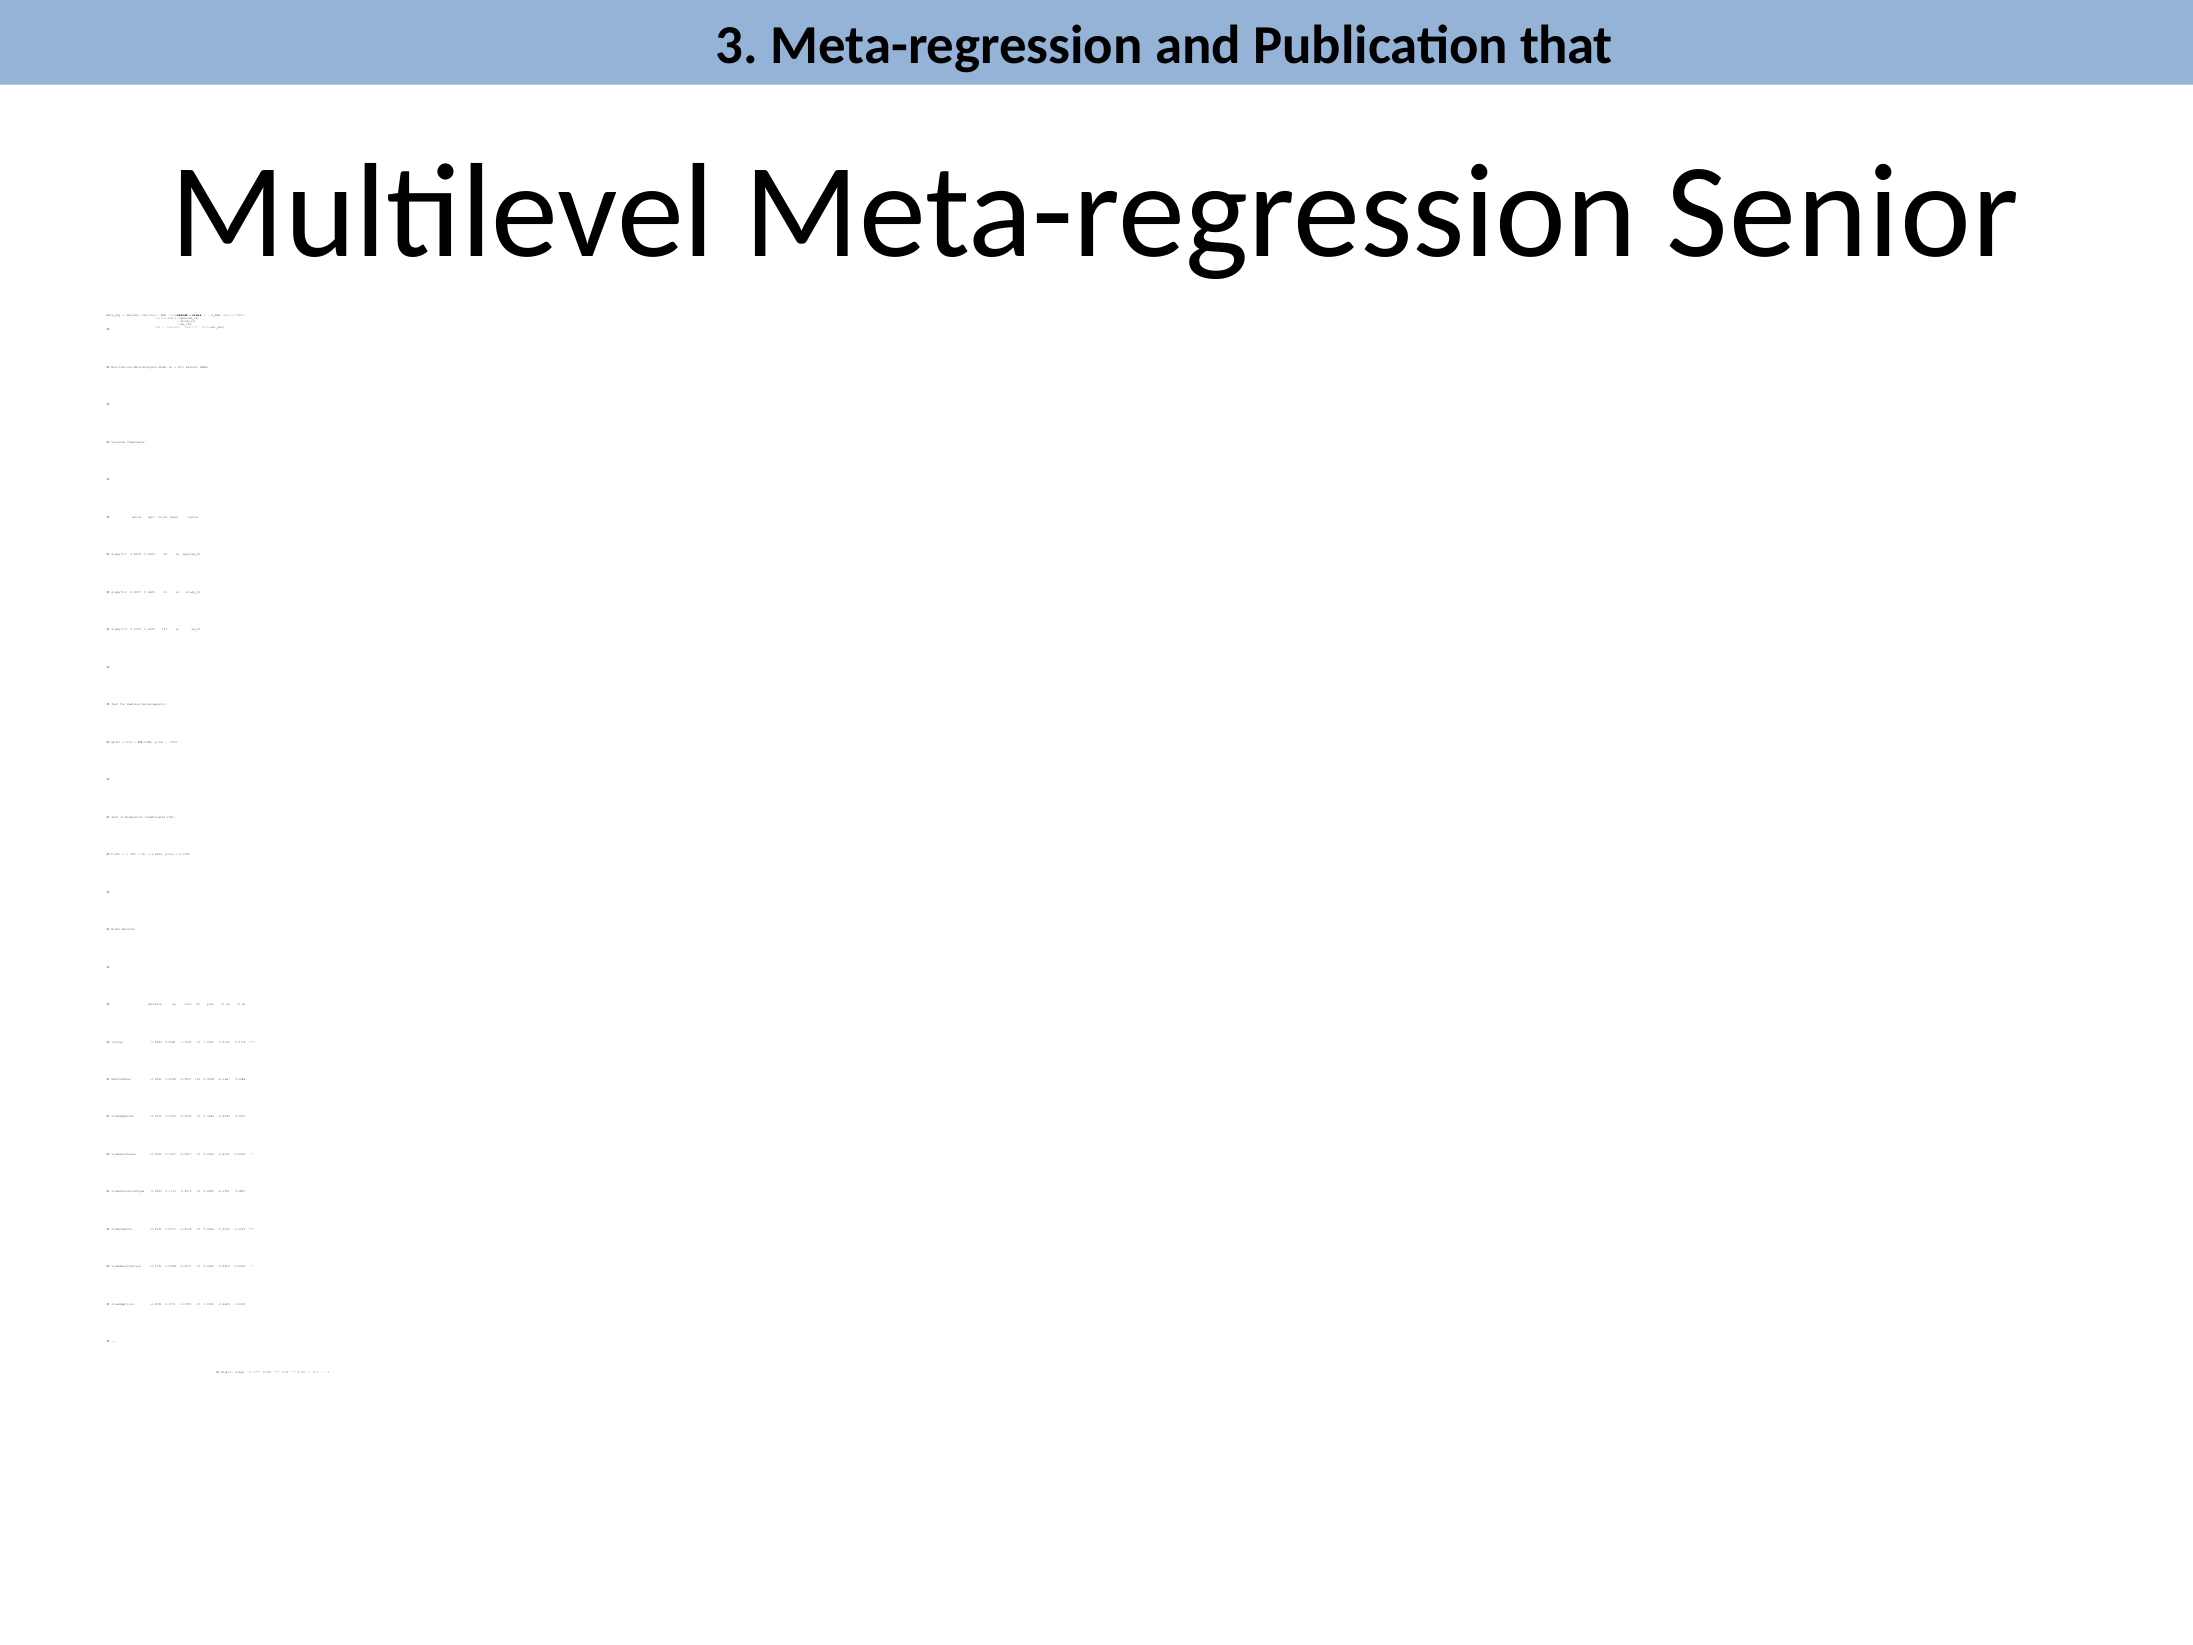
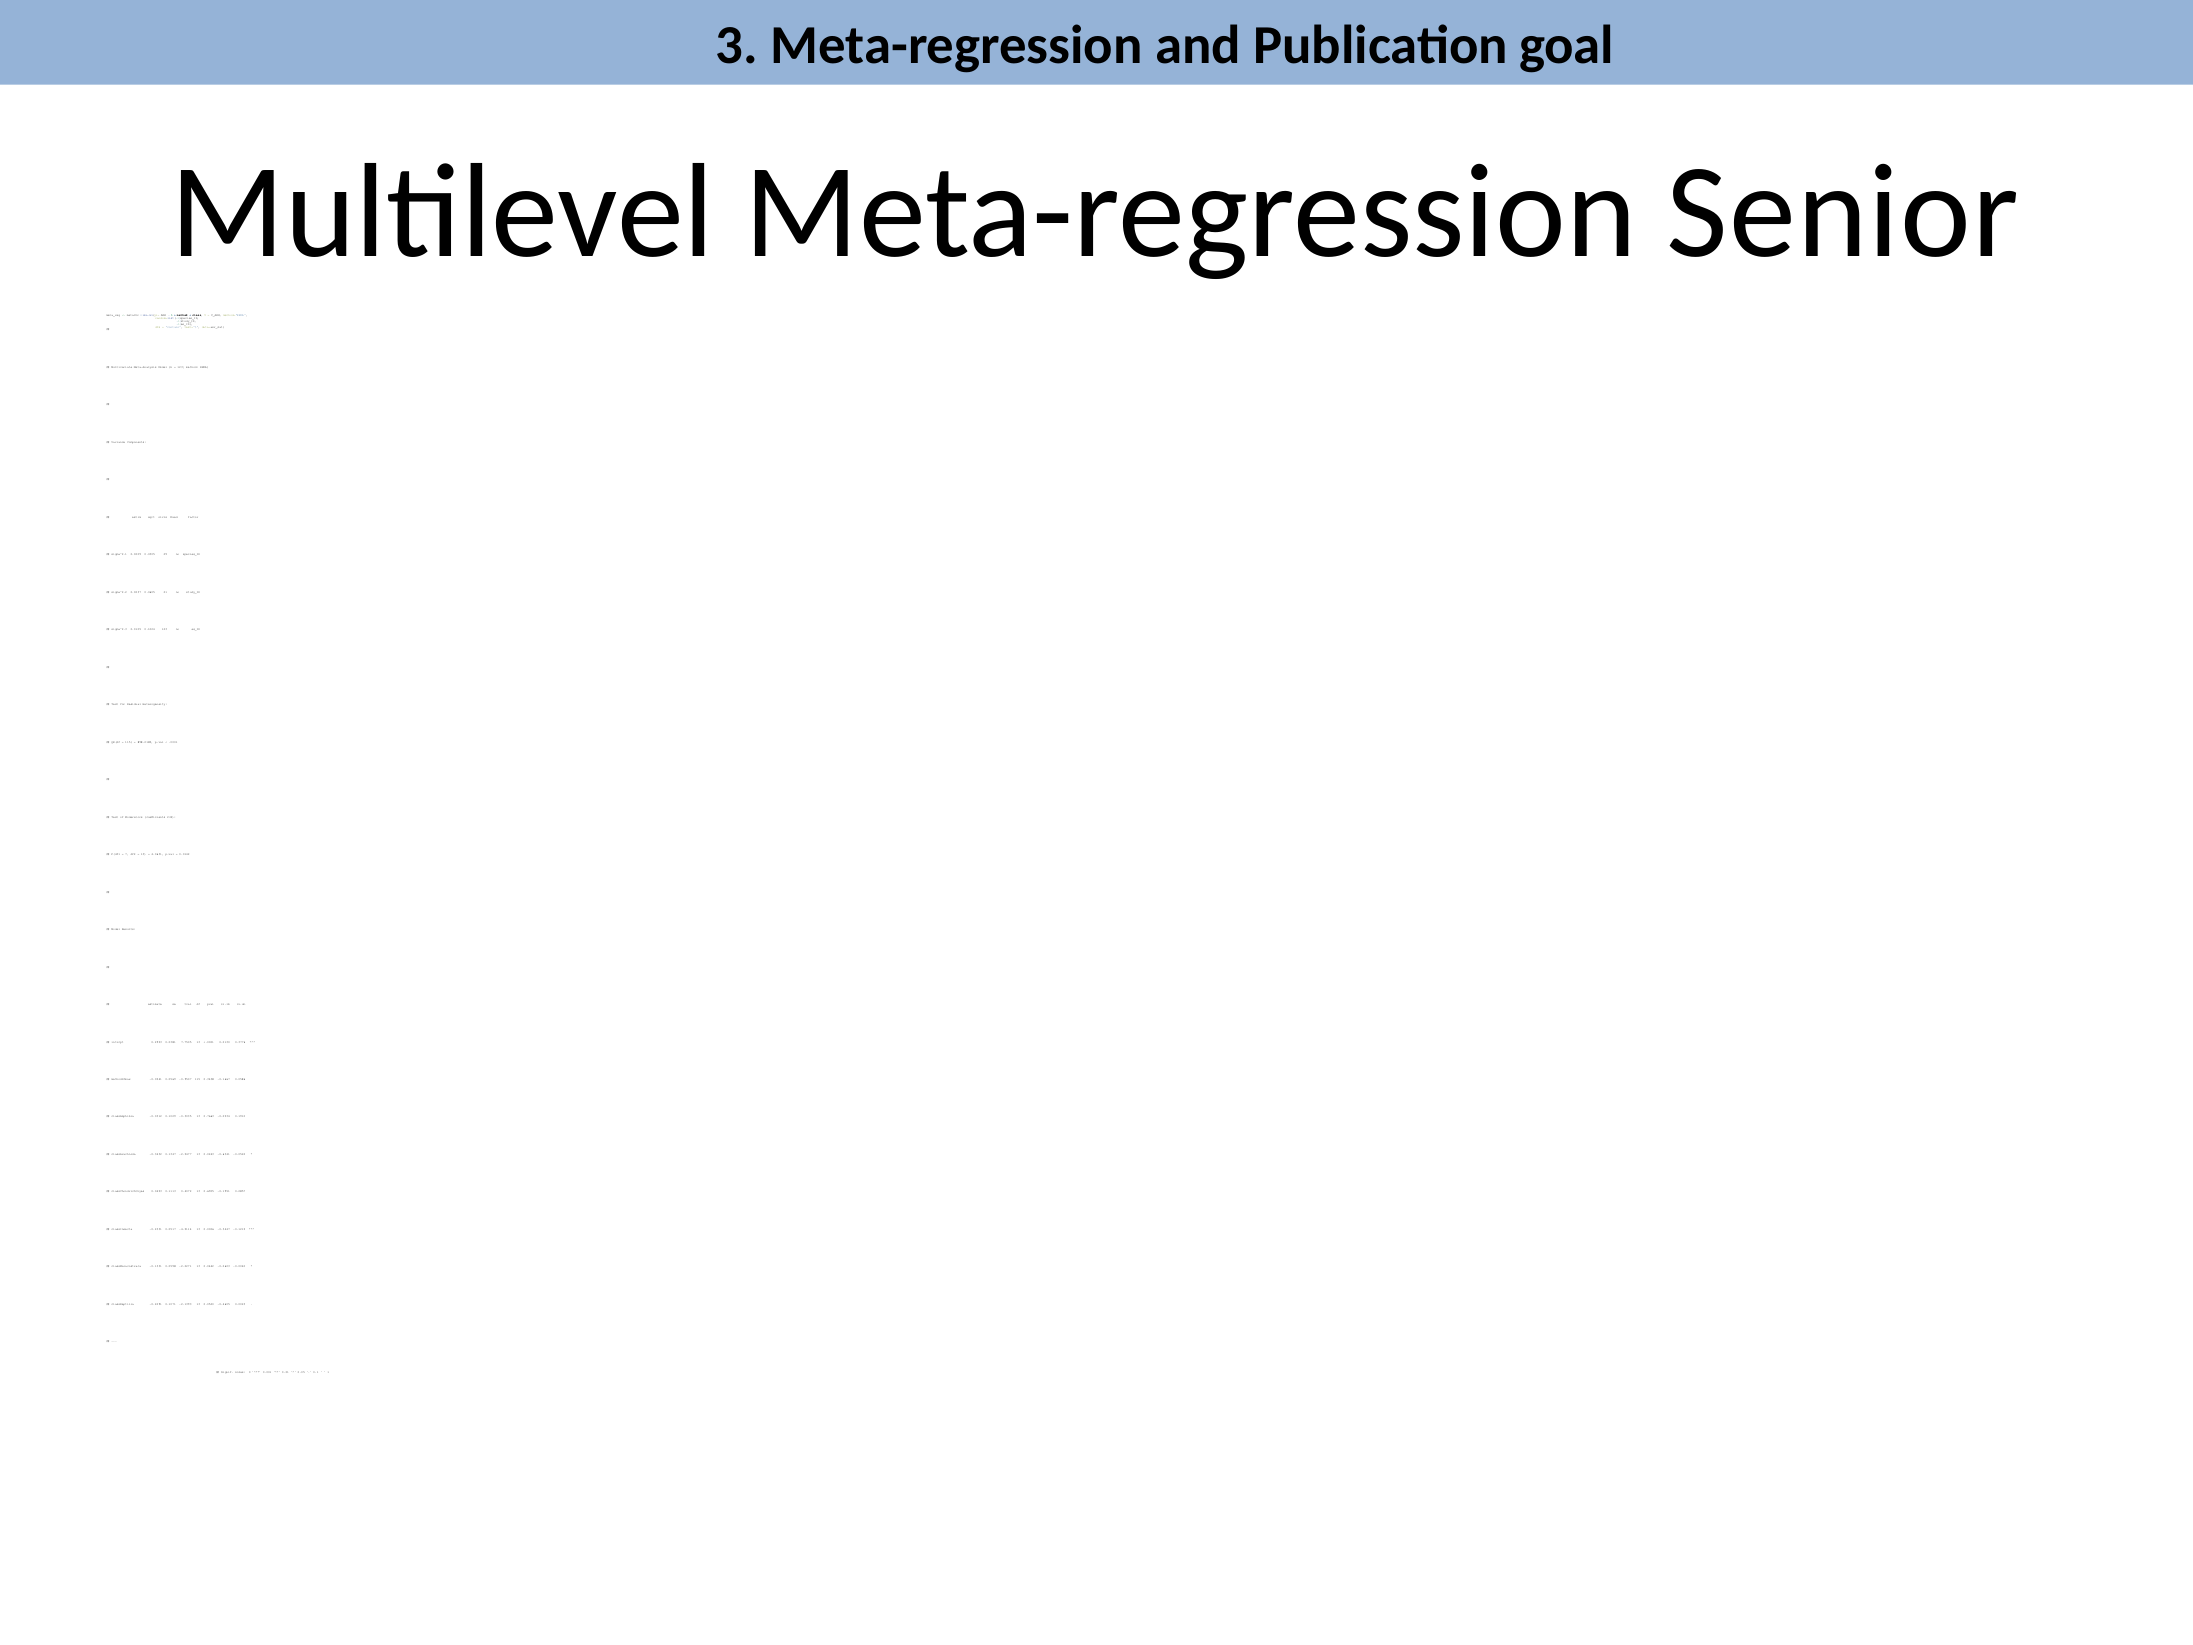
that: that -> goal
